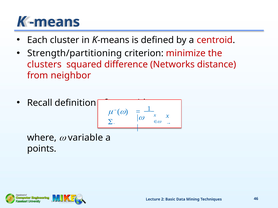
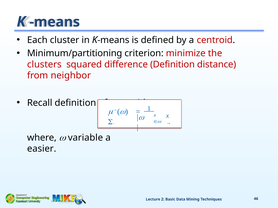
Strength/partitioning: Strength/partitioning -> Minimum/partitioning
difference Networks: Networks -> Definition
points: points -> easier
